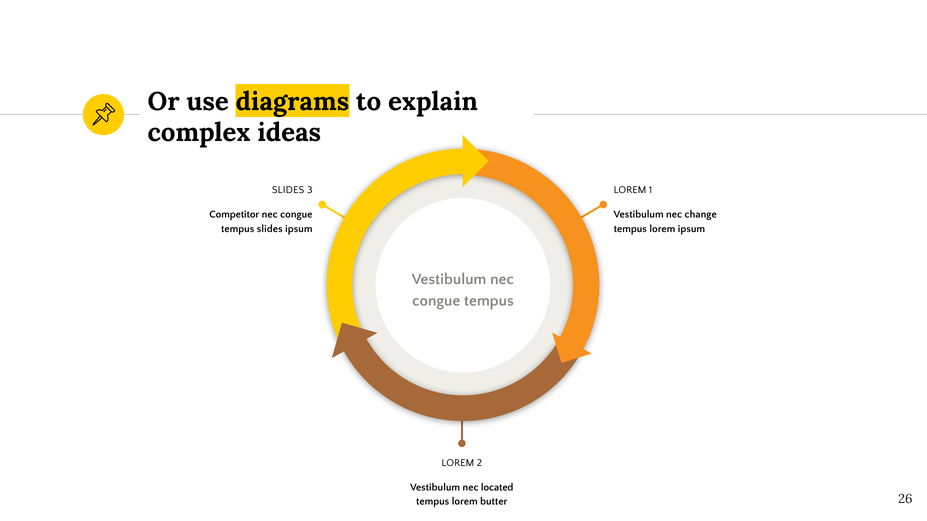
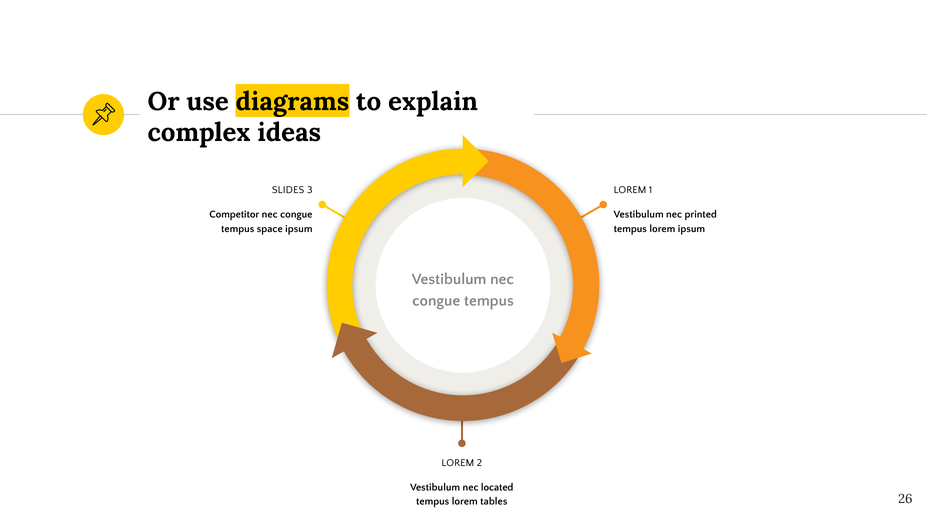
change: change -> printed
tempus slides: slides -> space
butter: butter -> tables
